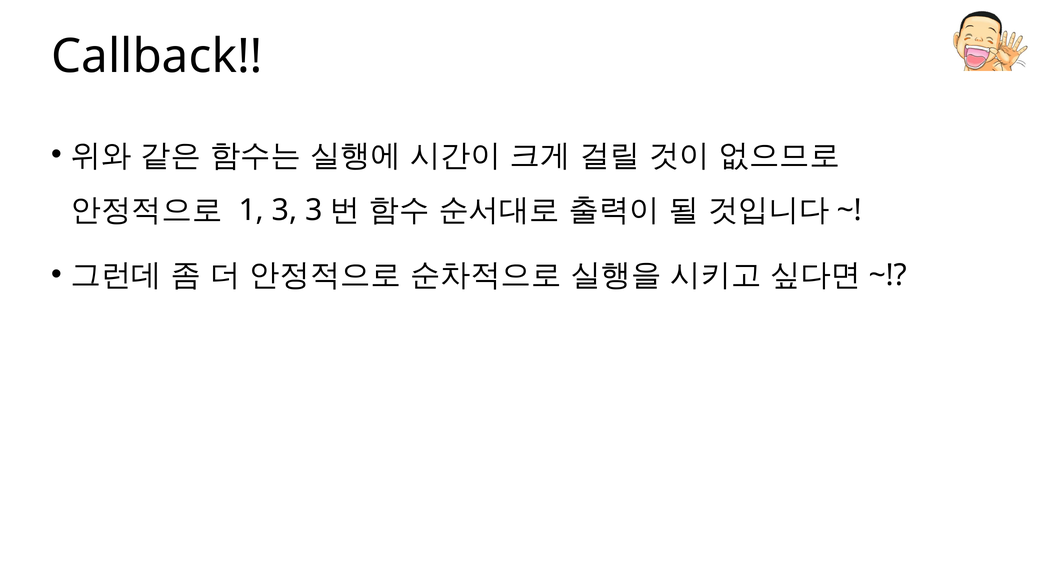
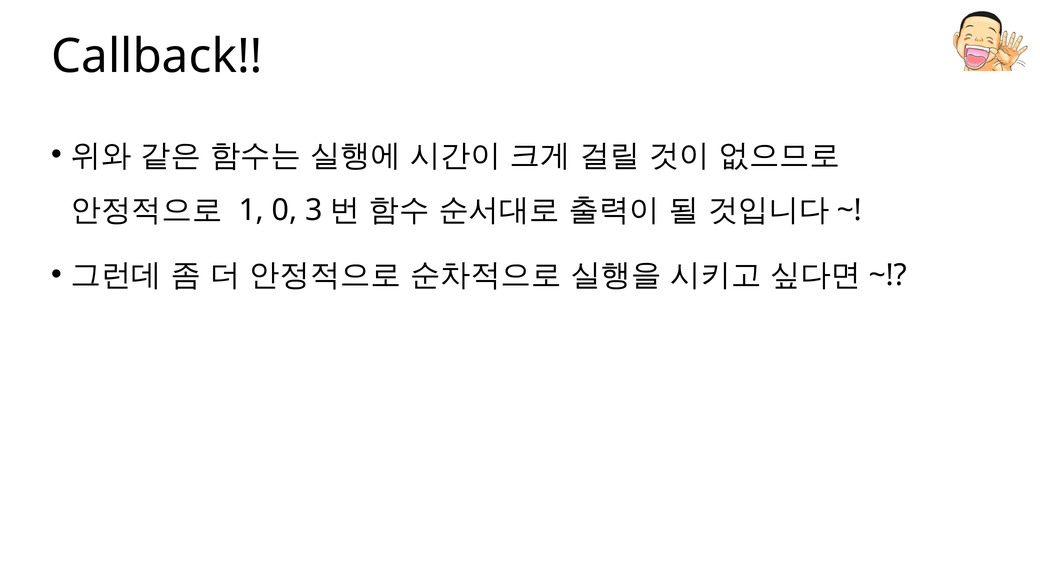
1 3: 3 -> 0
